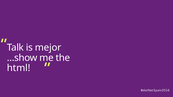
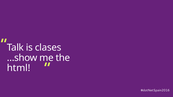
mejor: mejor -> clases
